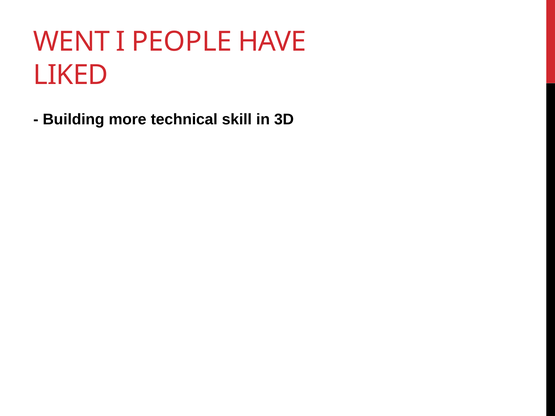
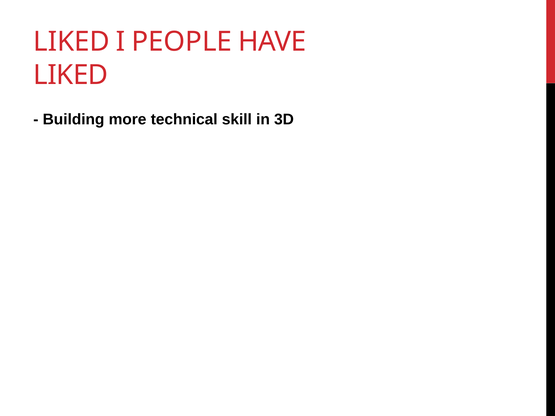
WENT at (72, 42): WENT -> LIKED
